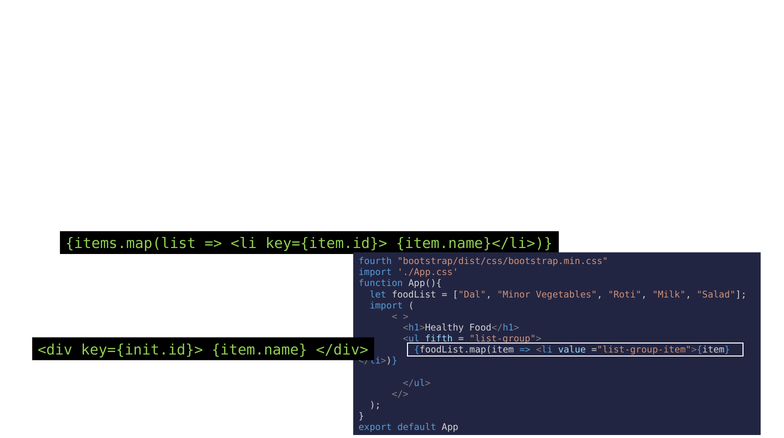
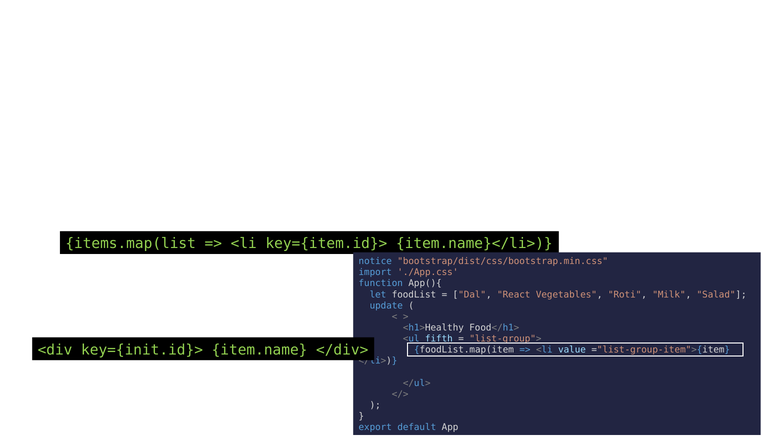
fourth: fourth -> notice
Minor: Minor -> React
import at (386, 305): import -> update
